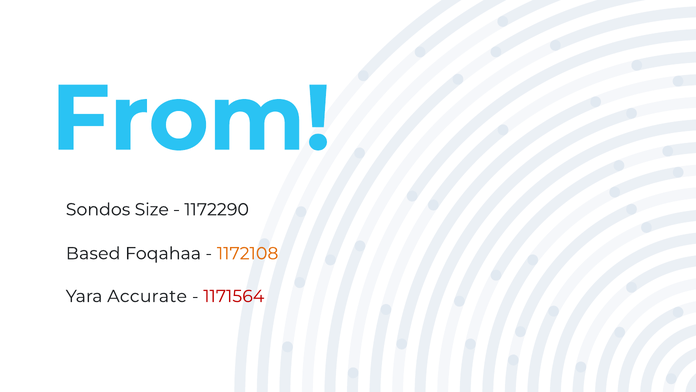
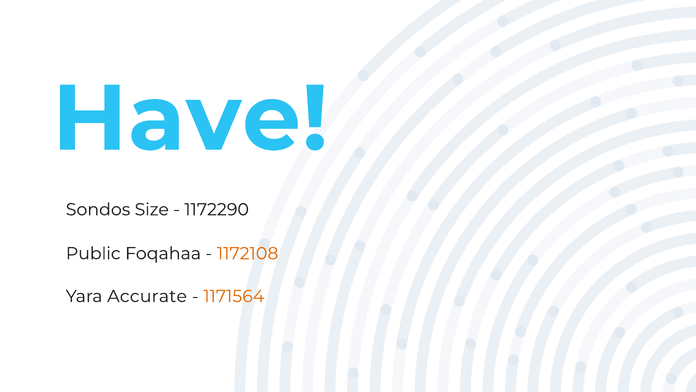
From: From -> Have
Based: Based -> Public
1171564 colour: red -> orange
